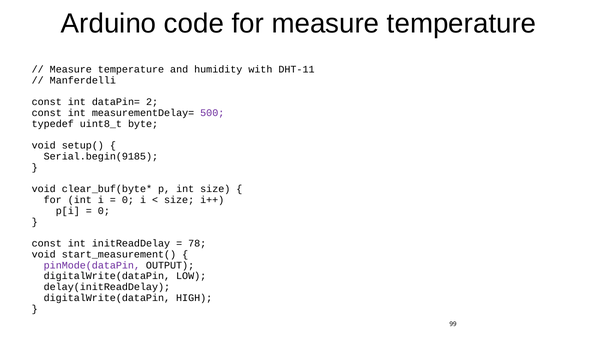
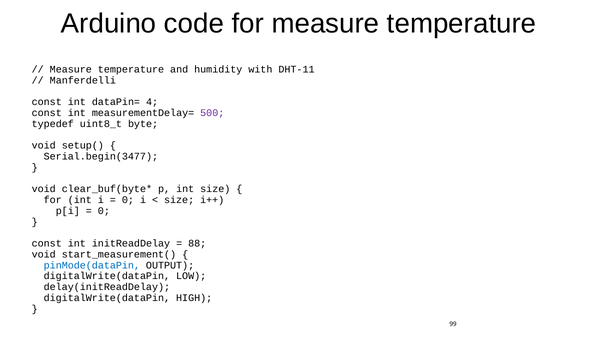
2: 2 -> 4
Serial.begin(9185: Serial.begin(9185 -> Serial.begin(3477
78: 78 -> 88
pinMode(dataPin colour: purple -> blue
